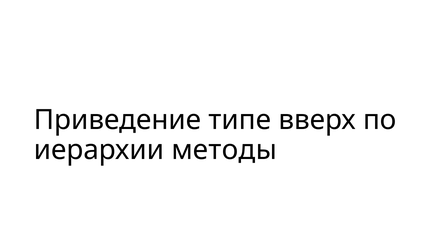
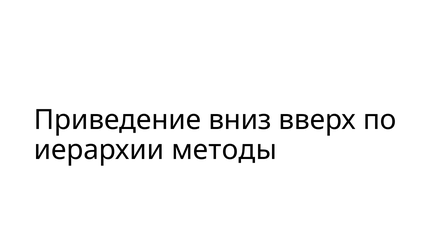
типе: типе -> вниз
